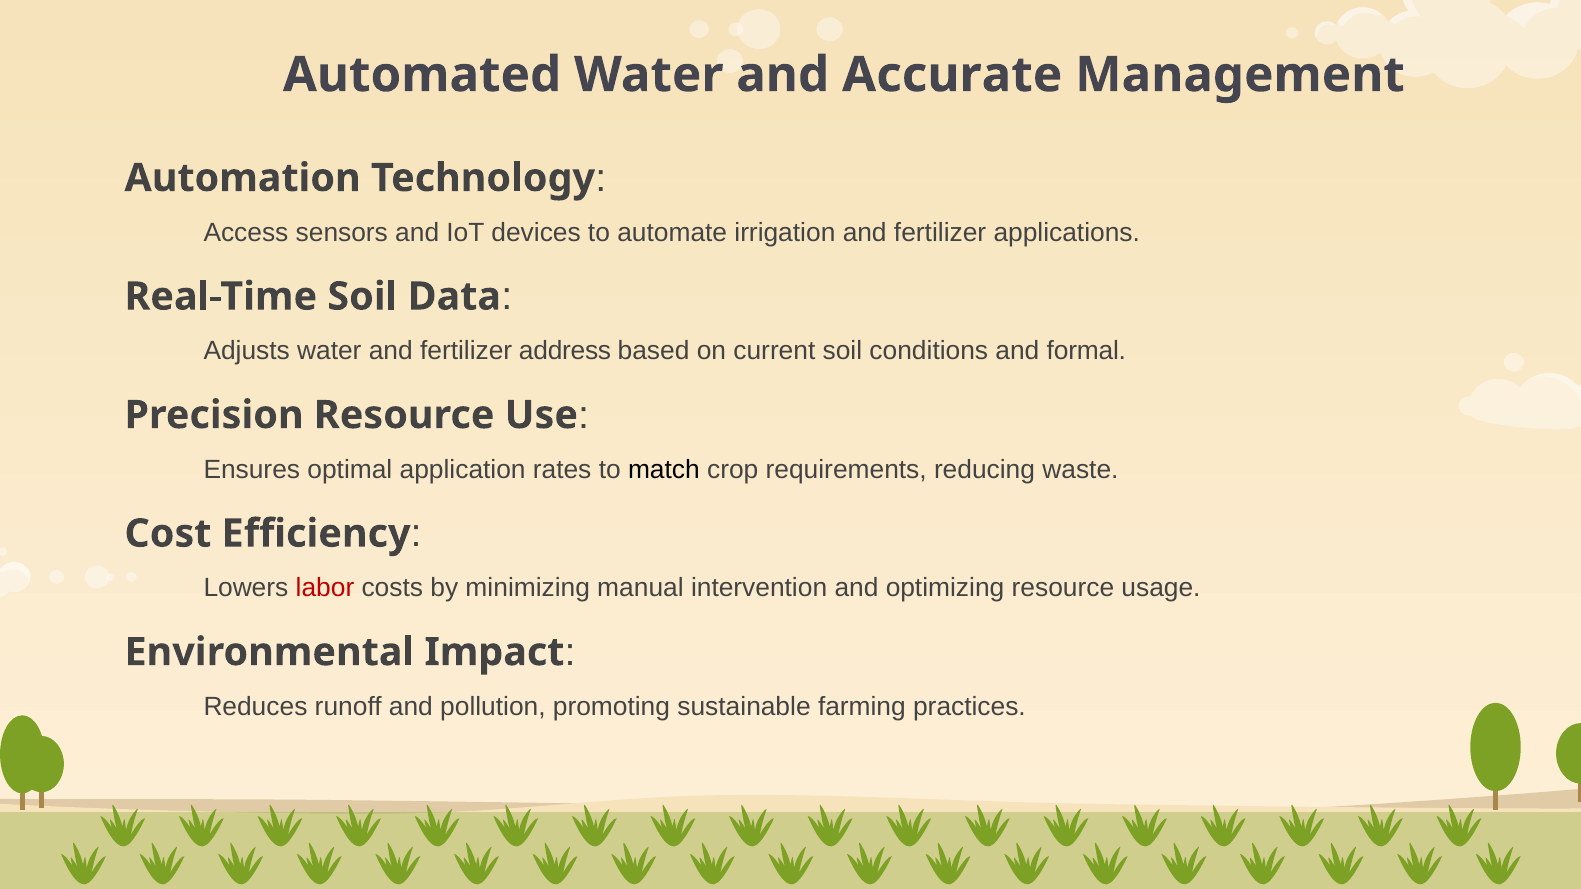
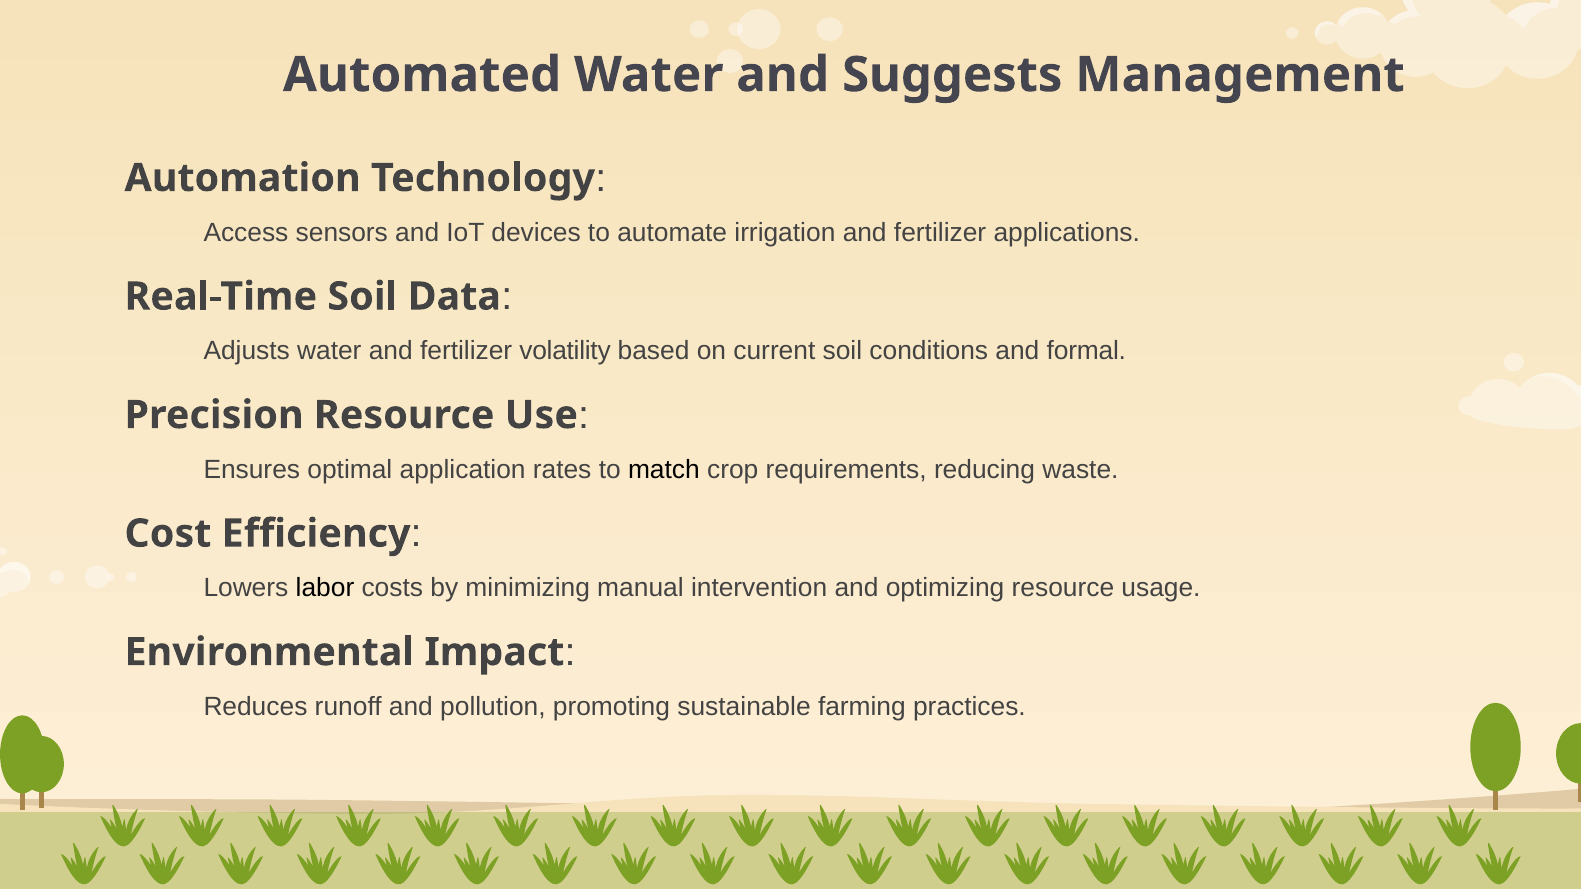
Accurate: Accurate -> Suggests
address: address -> volatility
labor colour: red -> black
